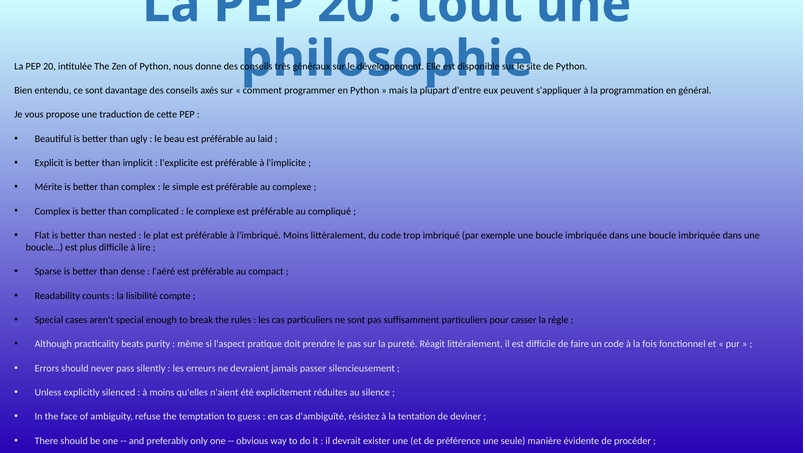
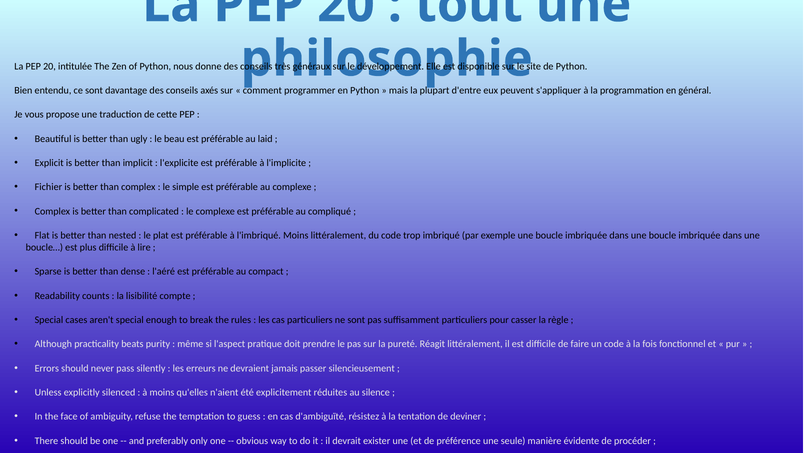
Mérite: Mérite -> Fichier
